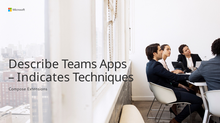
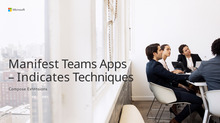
Describe: Describe -> Manifest
